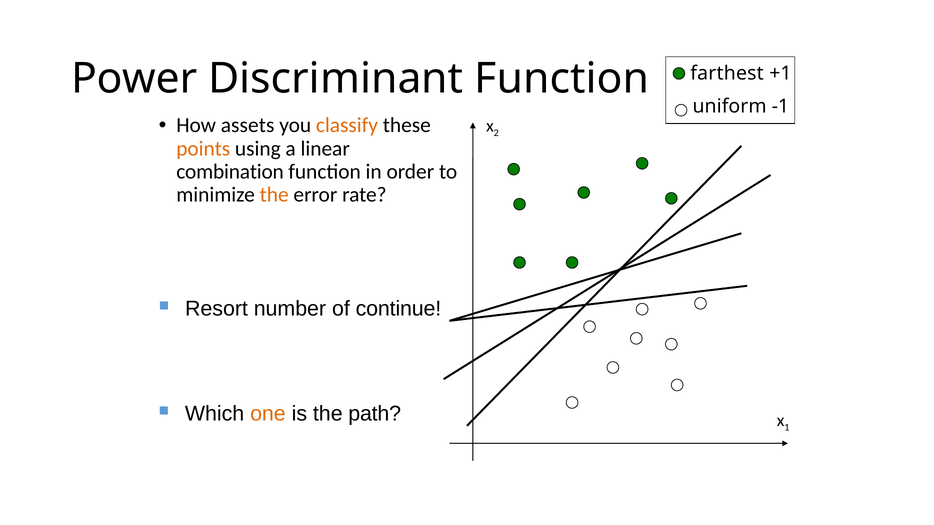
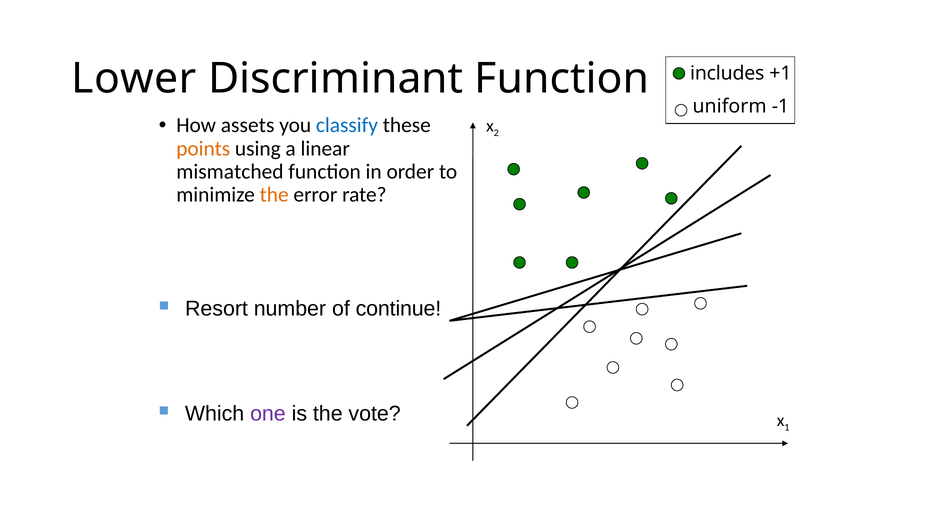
Power: Power -> Lower
farthest: farthest -> includes
classify colour: orange -> blue
combination: combination -> mismatched
one colour: orange -> purple
path: path -> vote
